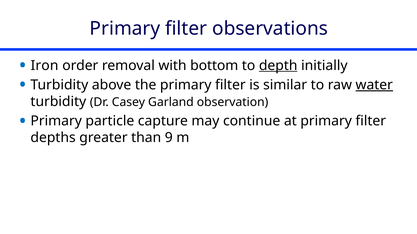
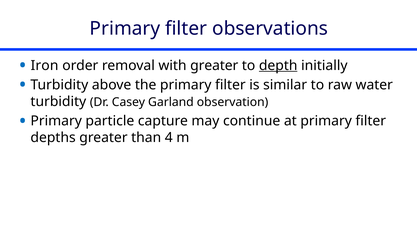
with bottom: bottom -> greater
water underline: present -> none
9: 9 -> 4
